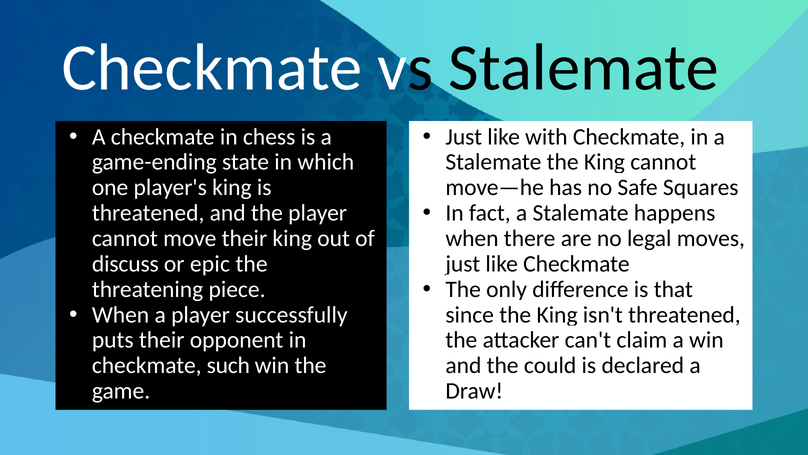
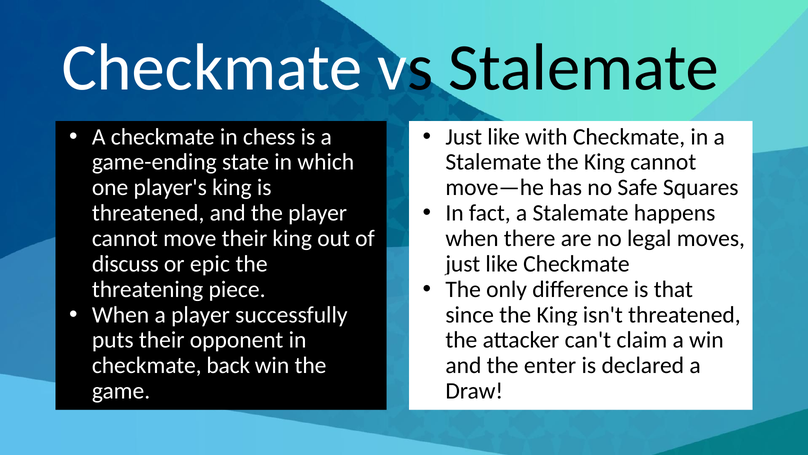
such: such -> back
could: could -> enter
